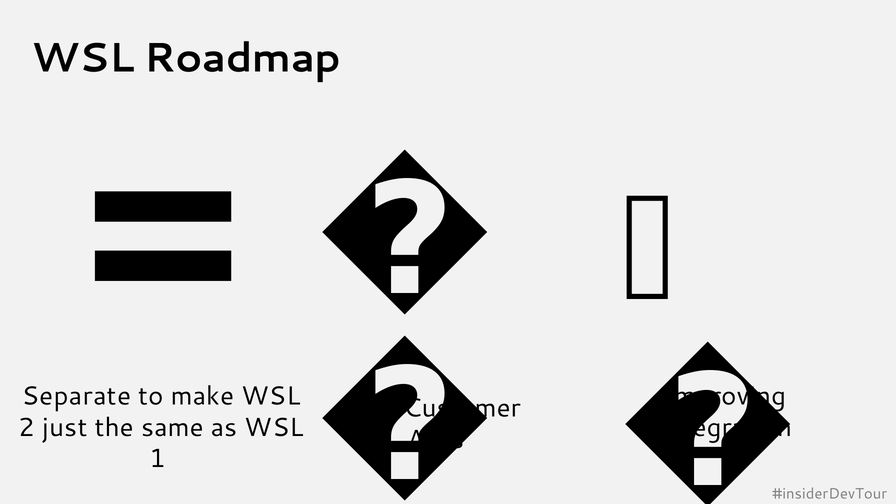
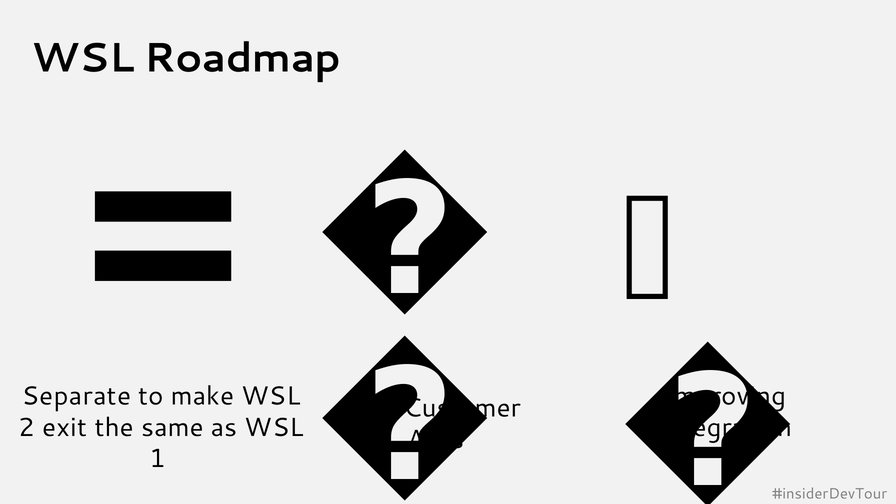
just: just -> exit
